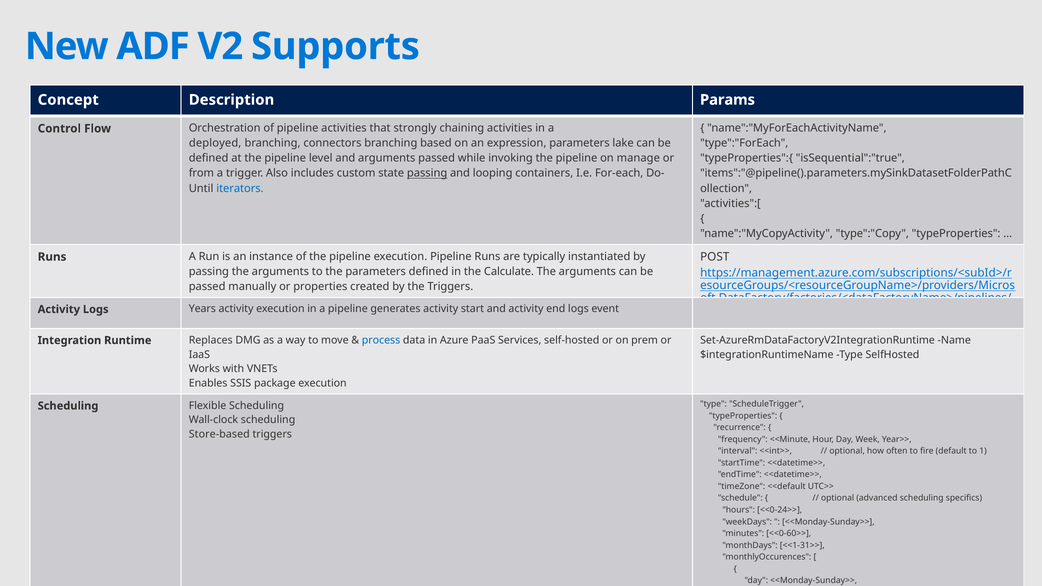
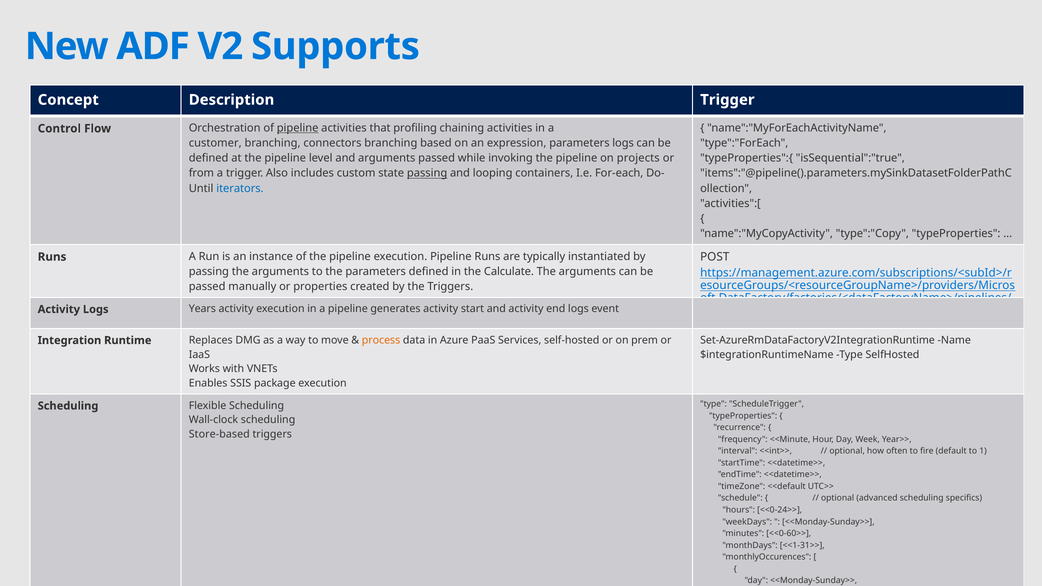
Description Params: Params -> Trigger
pipeline at (298, 128) underline: none -> present
strongly: strongly -> profiling
deployed: deployed -> customer
parameters lake: lake -> logs
manage: manage -> projects
process colour: blue -> orange
